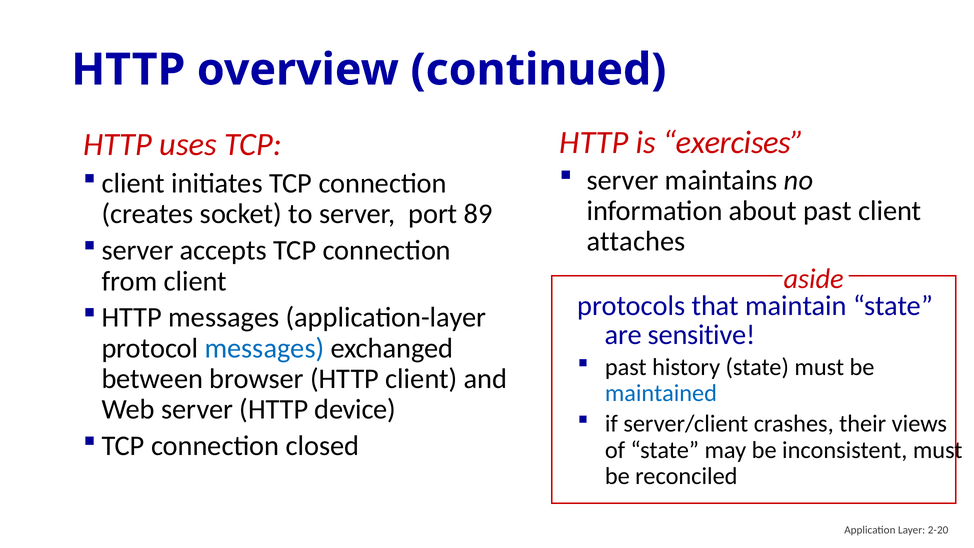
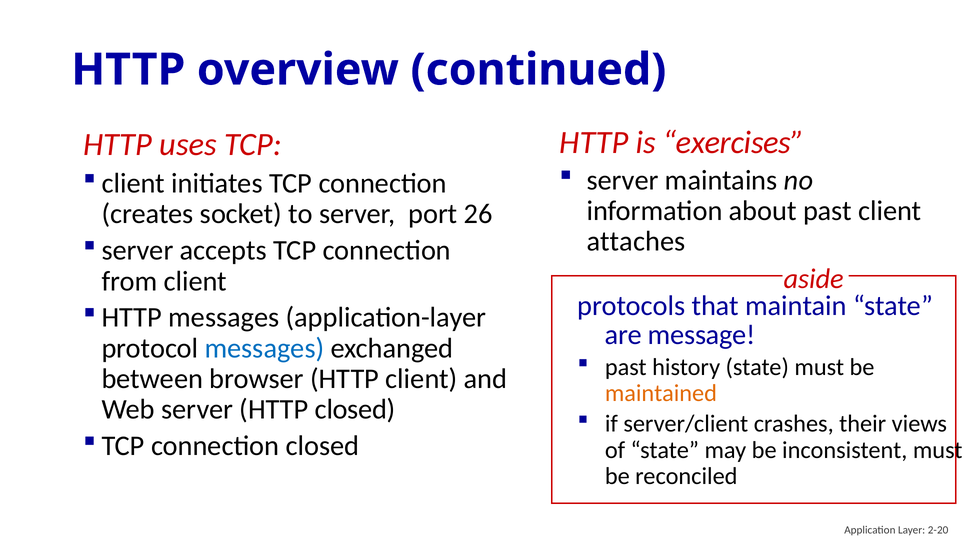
89: 89 -> 26
sensitive: sensitive -> message
maintained colour: blue -> orange
HTTP device: device -> closed
